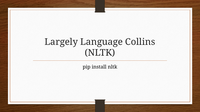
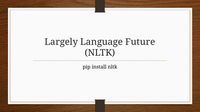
Collins: Collins -> Future
